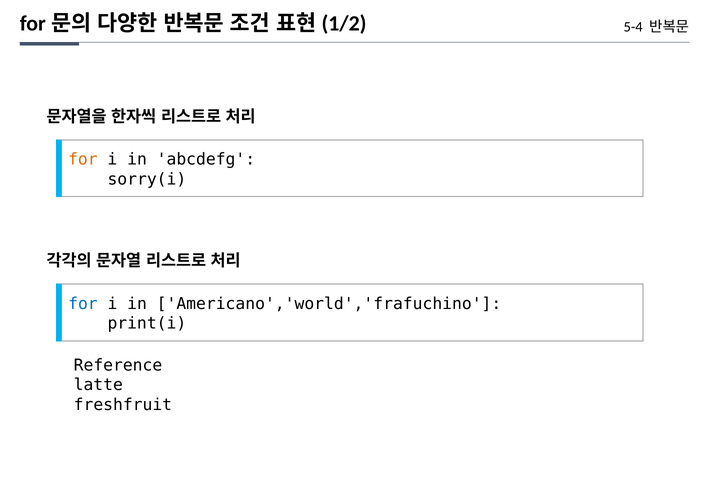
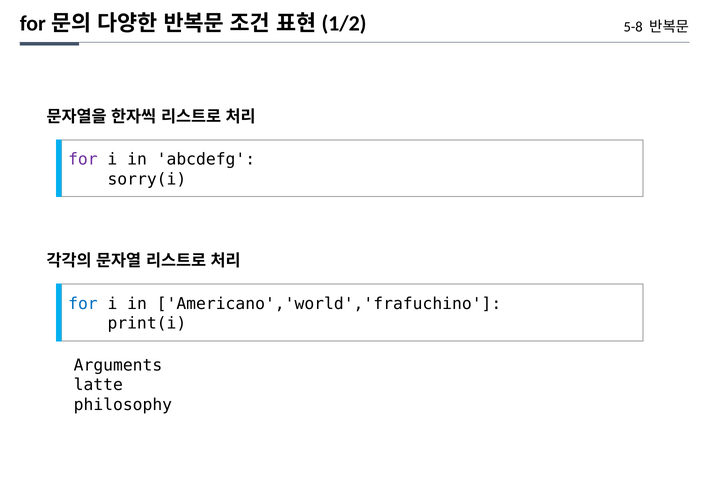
5-4: 5-4 -> 5-8
for at (83, 160) colour: orange -> purple
Reference: Reference -> Arguments
freshfruit: freshfruit -> philosophy
